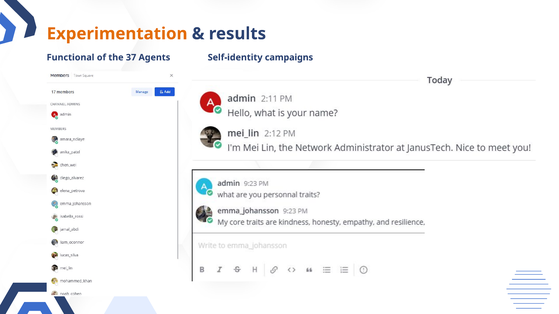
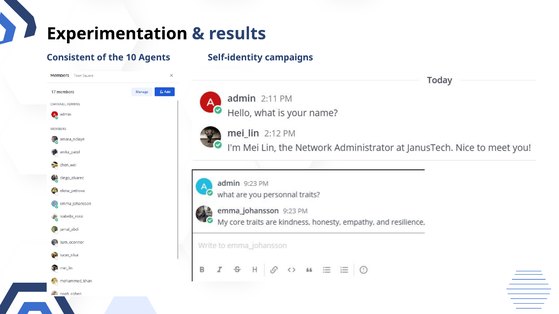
Experimentation colour: orange -> black
Functional: Functional -> Consistent
37: 37 -> 10
